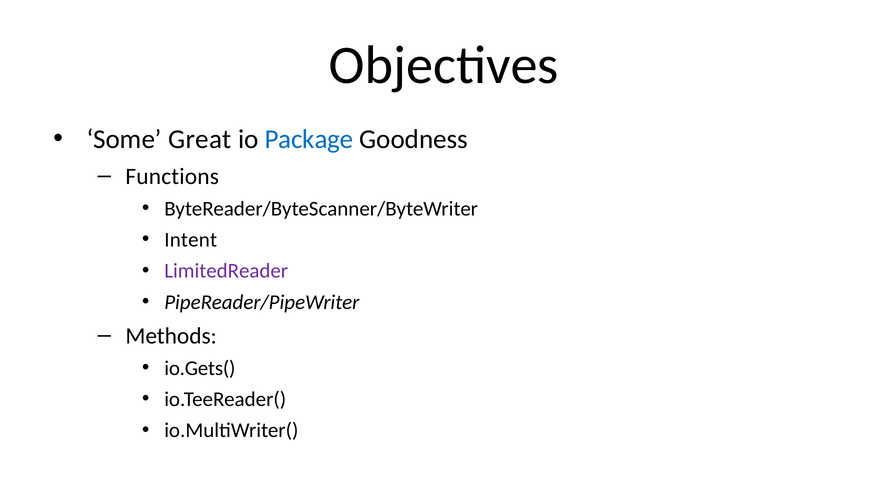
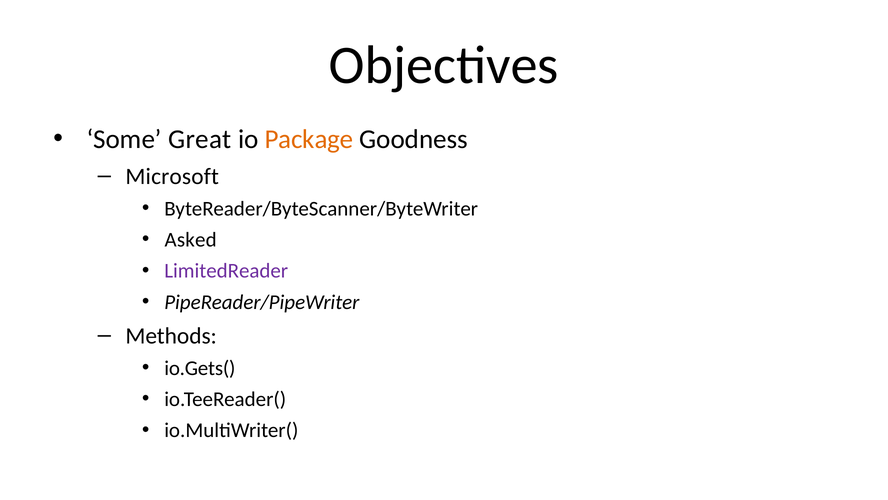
Package colour: blue -> orange
Functions: Functions -> Microsoft
Intent: Intent -> Asked
